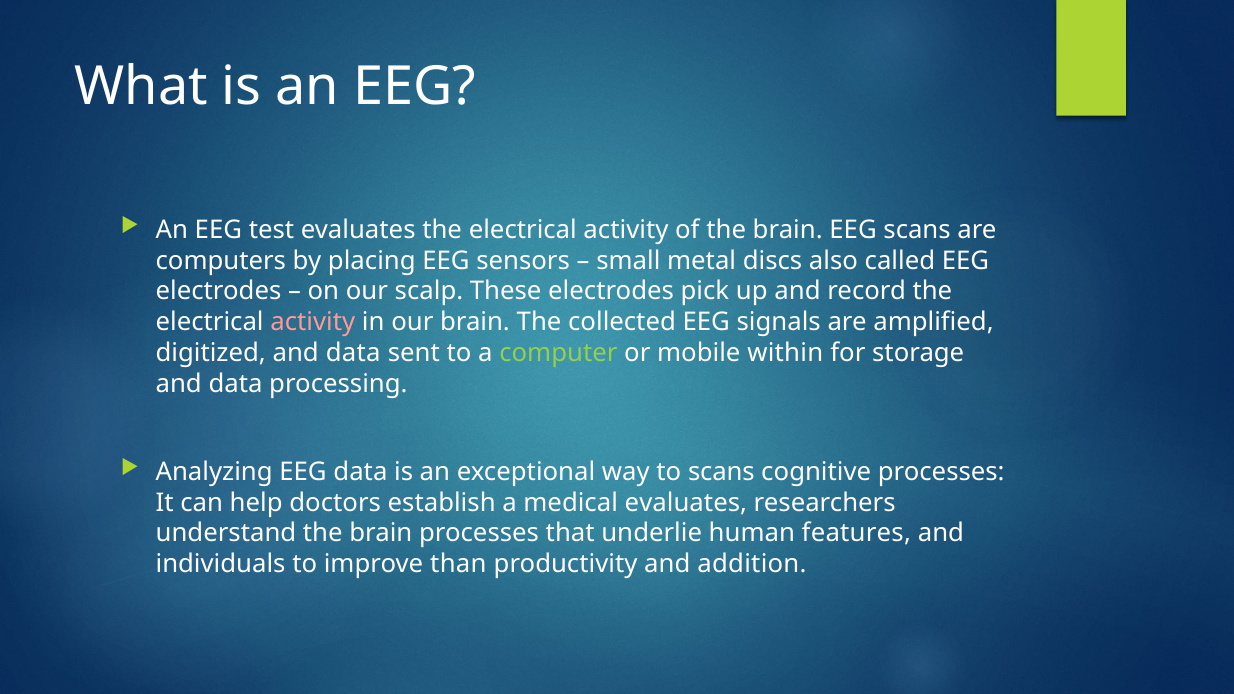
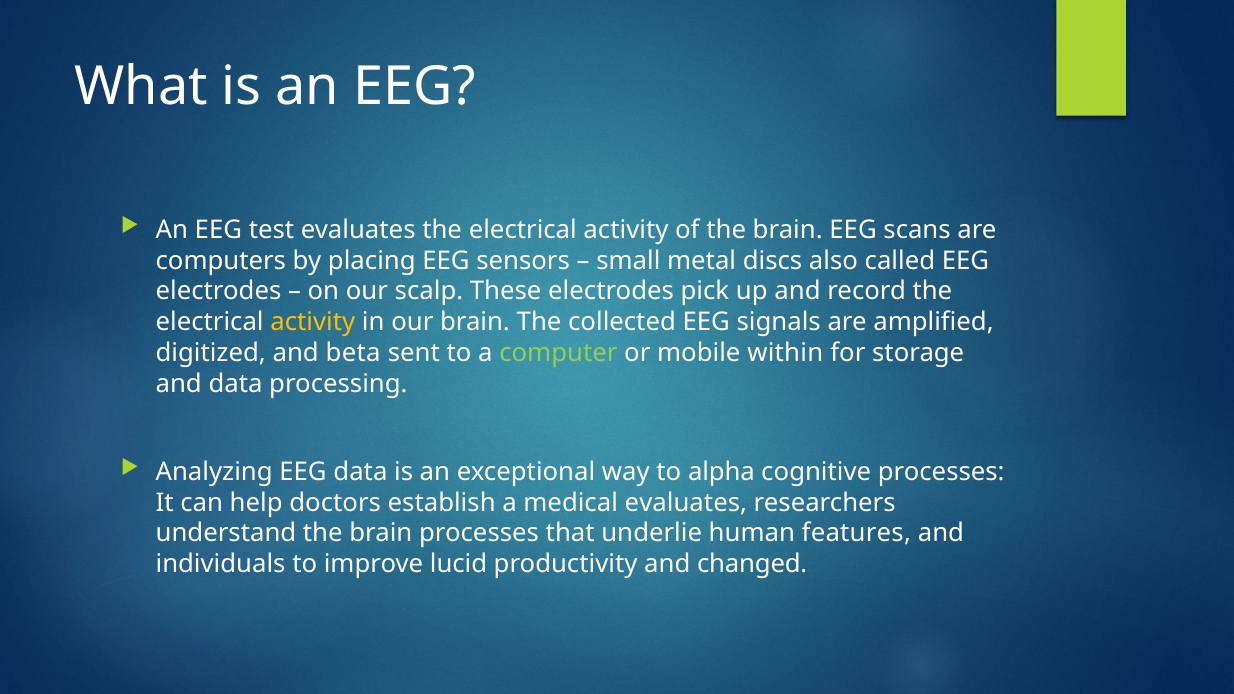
activity at (313, 322) colour: pink -> yellow
digitized and data: data -> beta
to scans: scans -> alpha
than: than -> lucid
addition: addition -> changed
